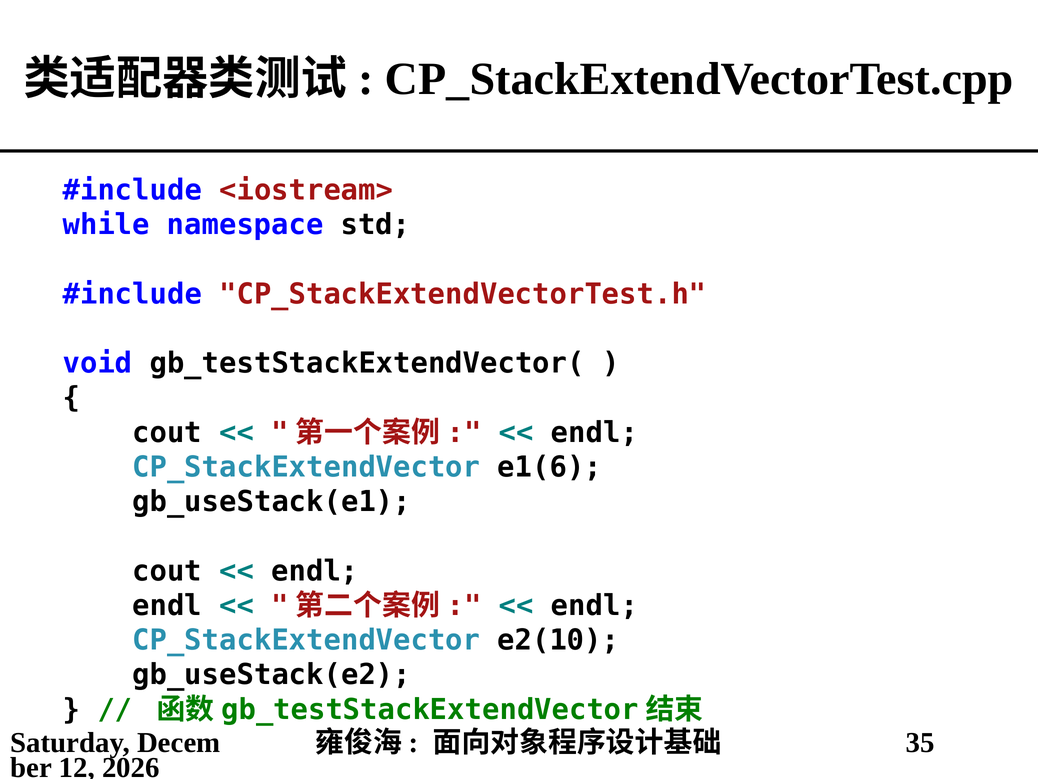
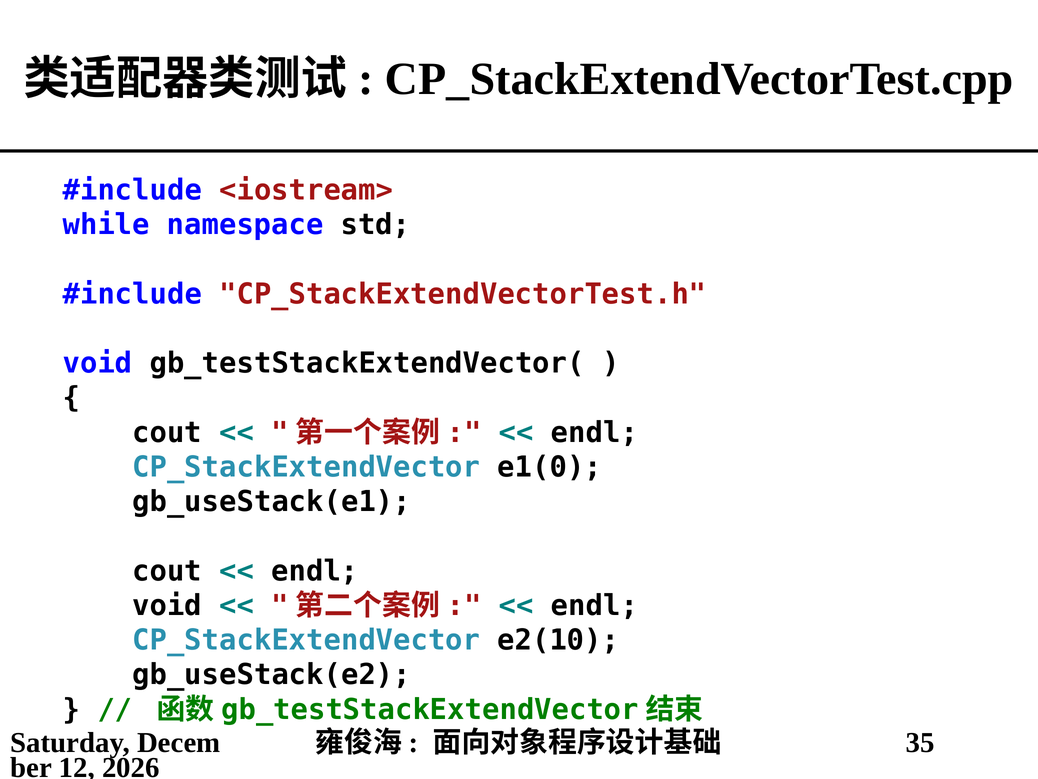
e1(6: e1(6 -> e1(0
endl at (167, 605): endl -> void
